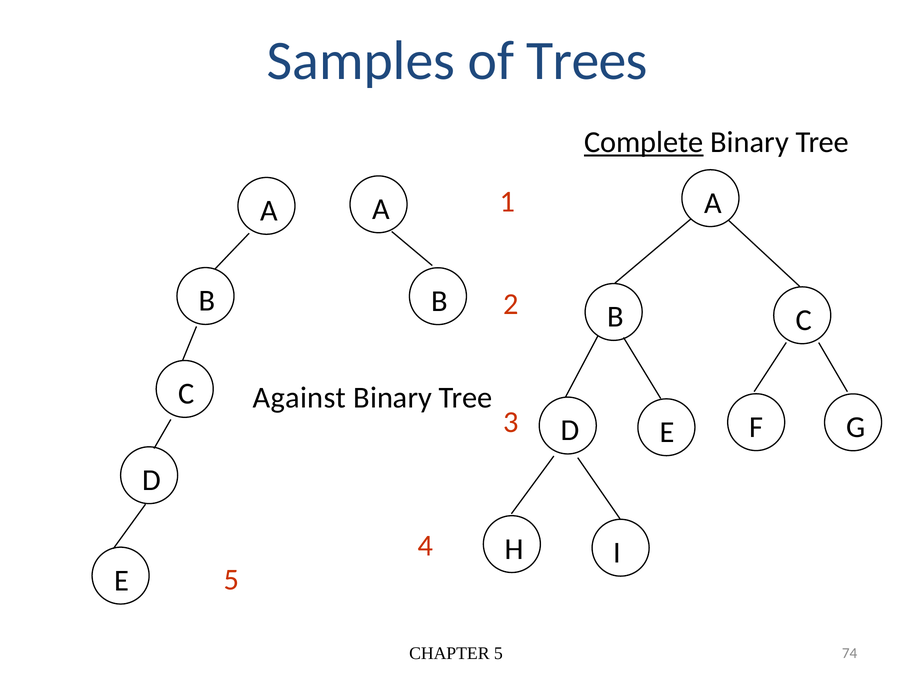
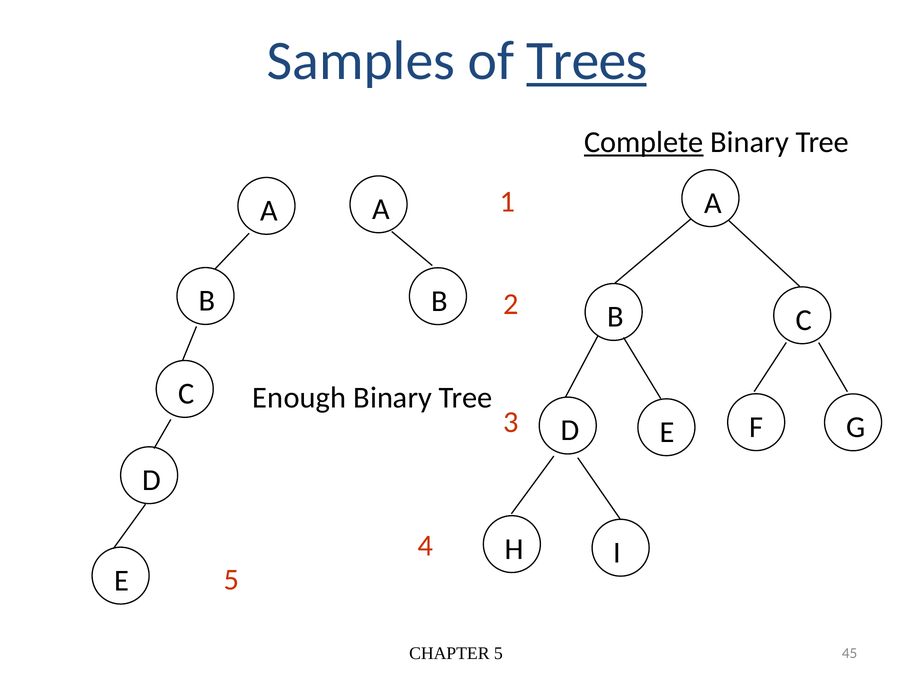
Trees underline: none -> present
Against: Against -> Enough
74: 74 -> 45
